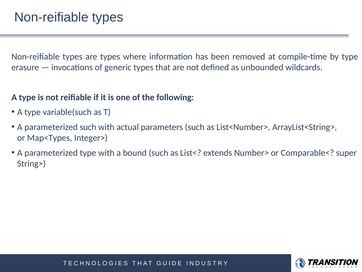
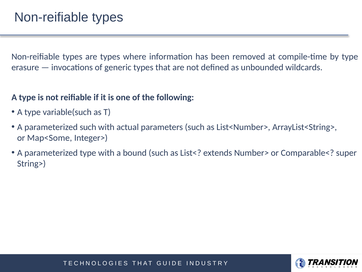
Map<Types: Map<Types -> Map<Some
